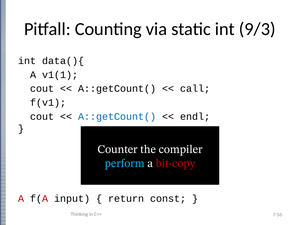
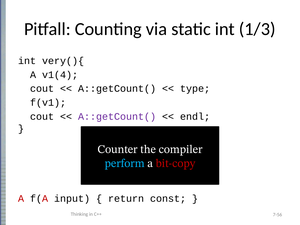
9/3: 9/3 -> 1/3
data(){: data(){ -> very(){
v1(1: v1(1 -> v1(4
call: call -> type
A::getCount( at (117, 117) colour: blue -> purple
